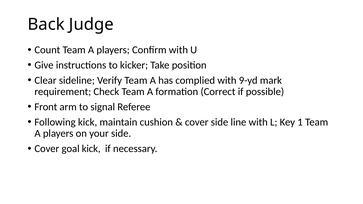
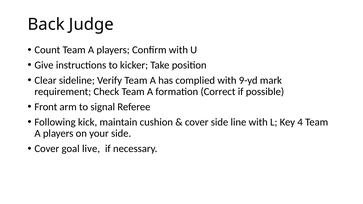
1: 1 -> 4
goal kick: kick -> live
